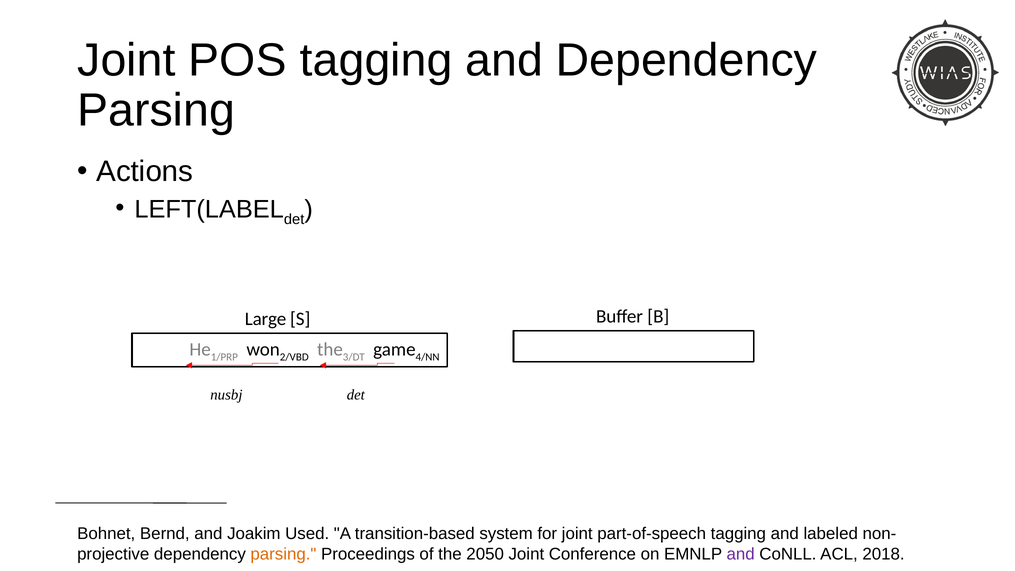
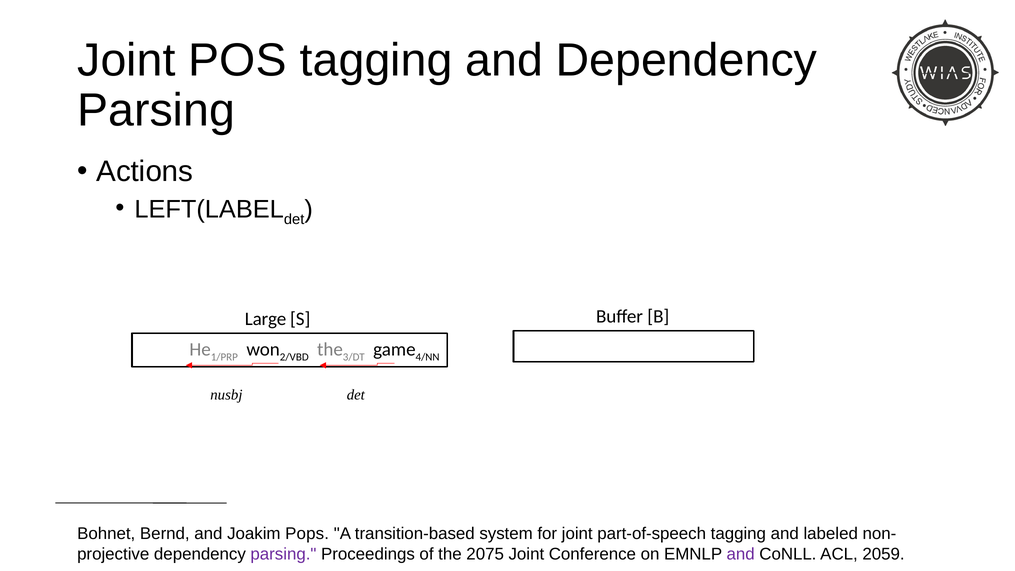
Used: Used -> Pops
parsing at (283, 554) colour: orange -> purple
2050: 2050 -> 2075
2018: 2018 -> 2059
